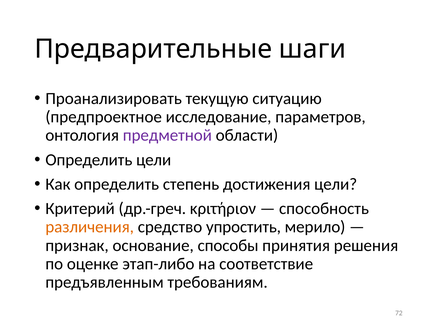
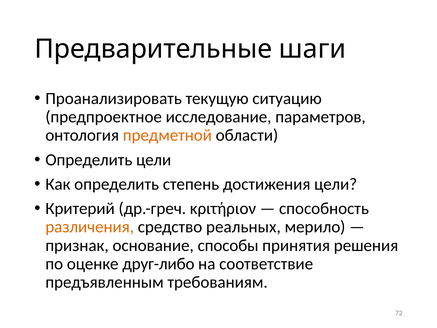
предметной colour: purple -> orange
упростить: упростить -> реальных
этап-либо: этап-либо -> друг-либо
